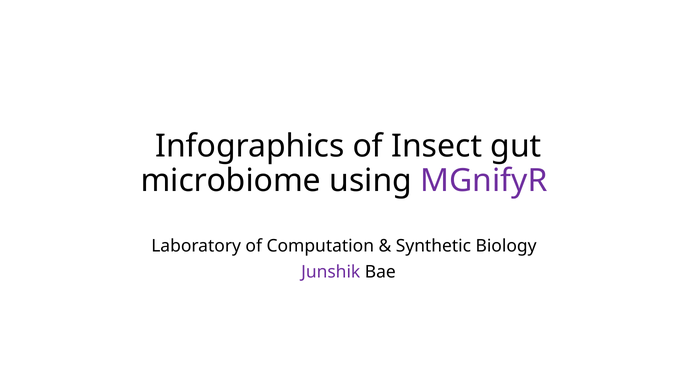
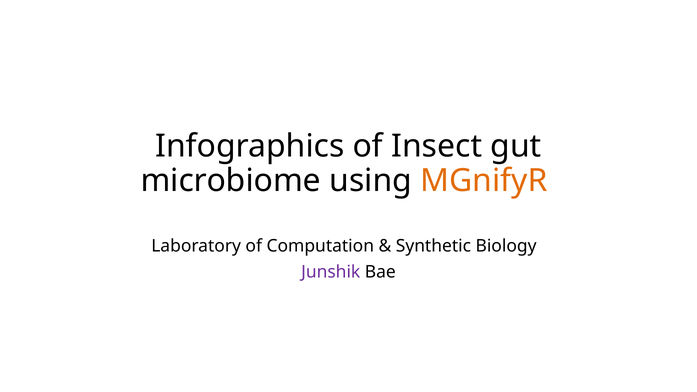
MGnifyR colour: purple -> orange
